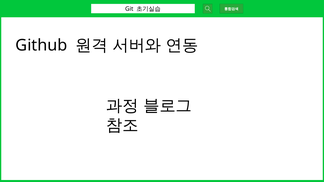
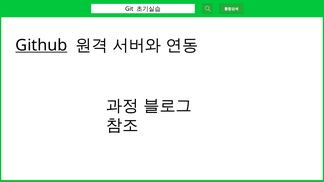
Github underline: none -> present
